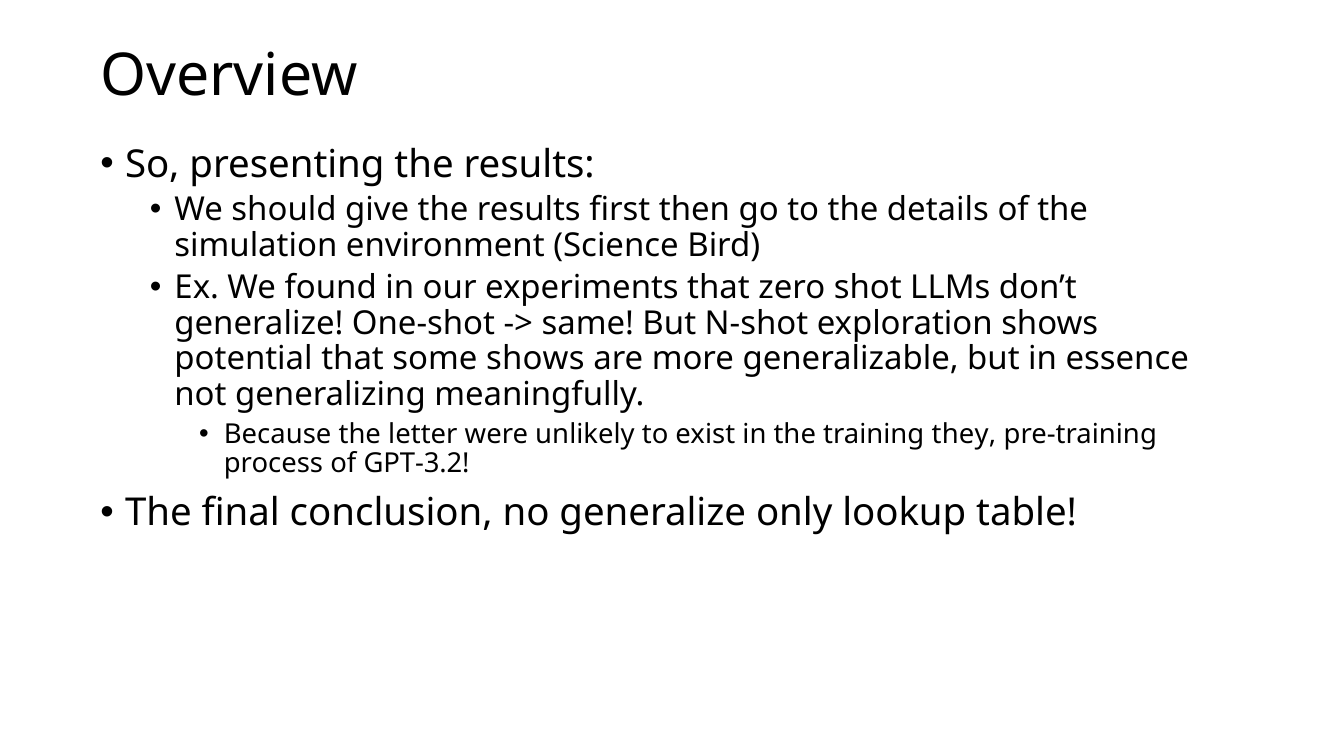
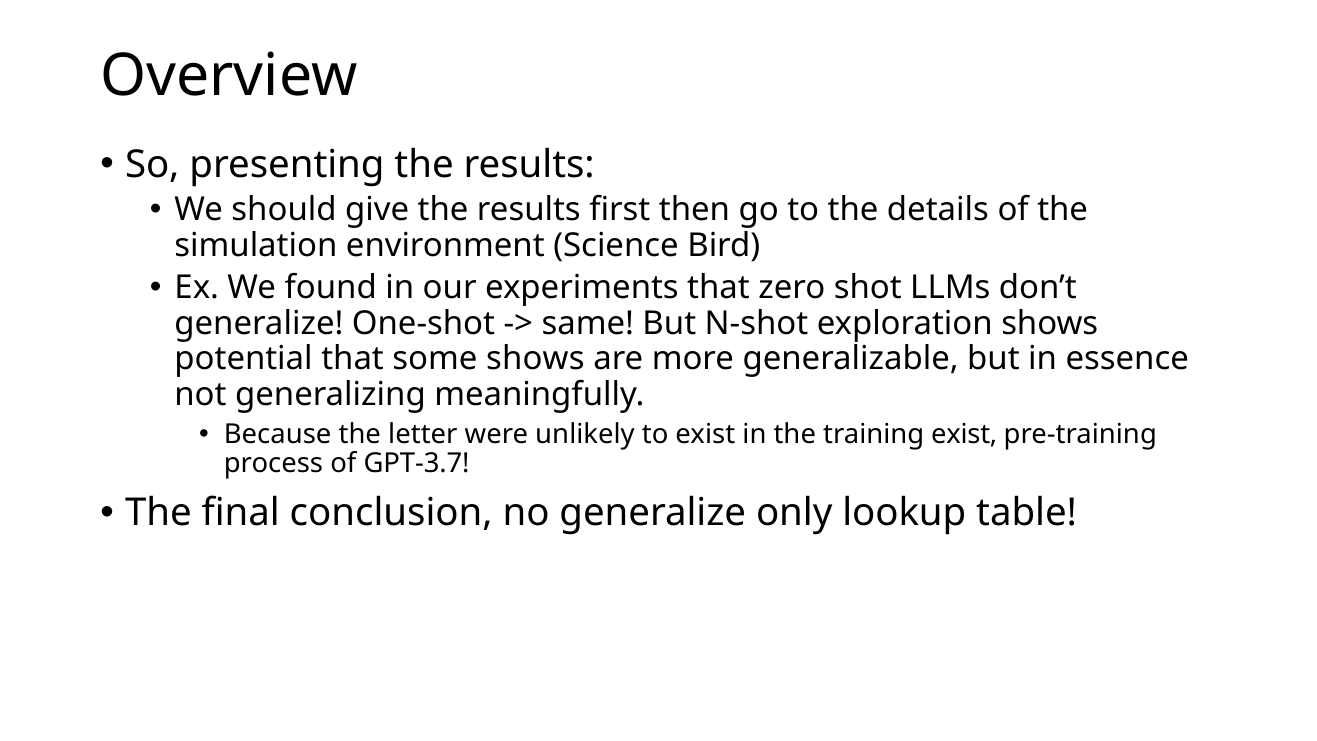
training they: they -> exist
GPT-3.2: GPT-3.2 -> GPT-3.7
